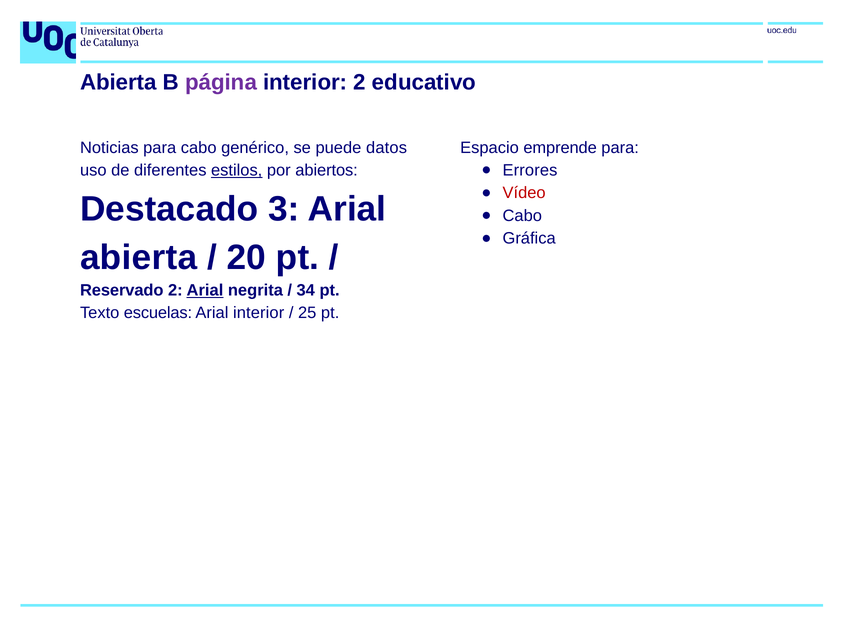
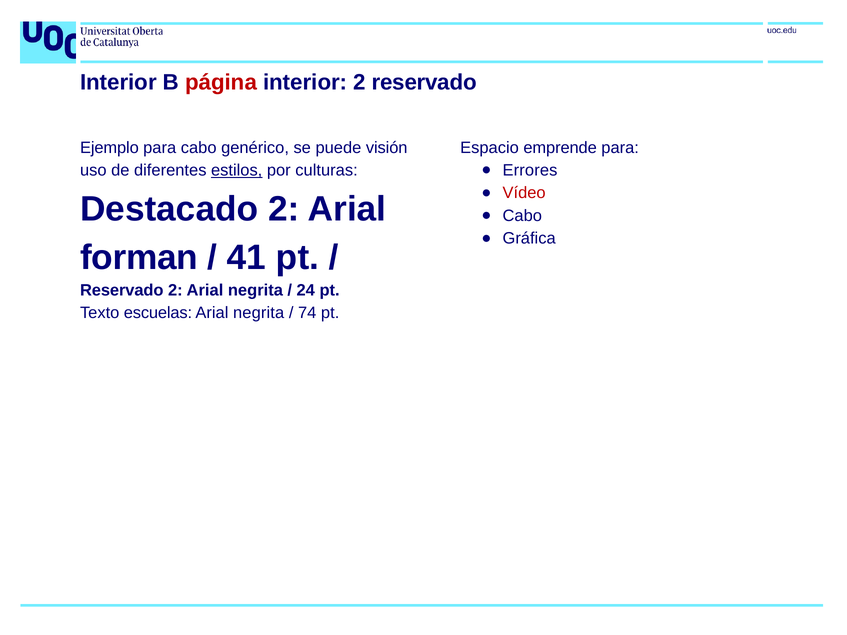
Abierta at (118, 82): Abierta -> Interior
página colour: purple -> red
2 educativo: educativo -> reservado
Noticias: Noticias -> Ejemplo
datos: datos -> visión
abiertos: abiertos -> culturas
Destacado 3: 3 -> 2
abierta at (139, 258): abierta -> forman
20: 20 -> 41
Arial at (205, 290) underline: present -> none
34: 34 -> 24
interior at (259, 313): interior -> negrita
25: 25 -> 74
